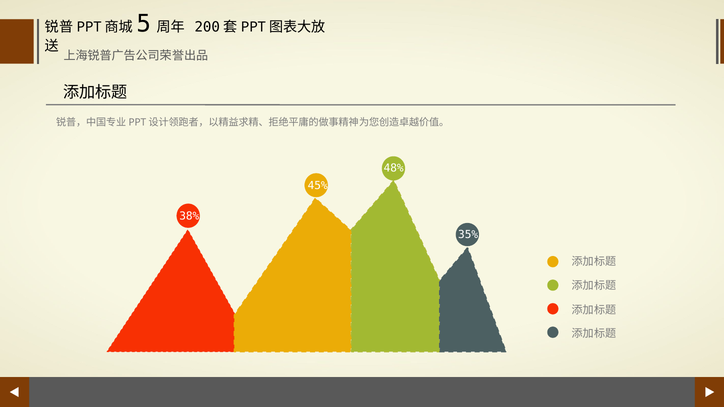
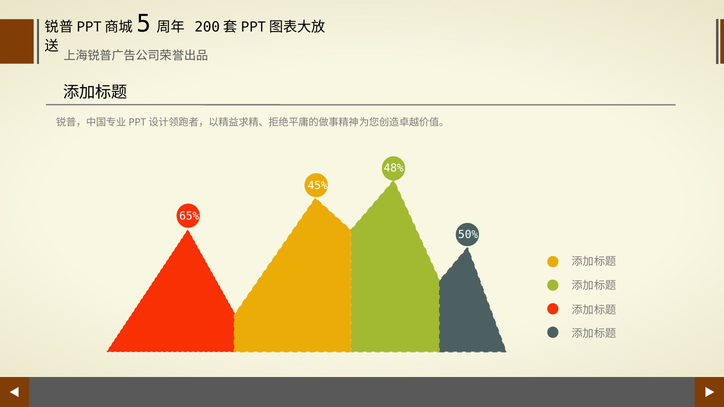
38%: 38% -> 65%
35%: 35% -> 50%
